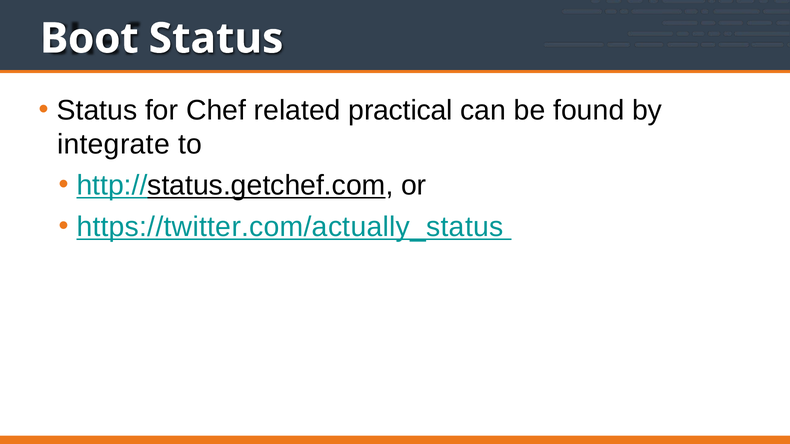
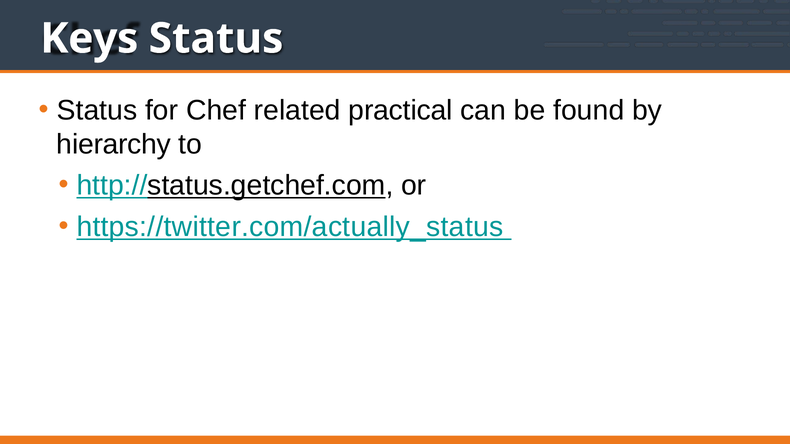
Boot: Boot -> Keys
integrate: integrate -> hierarchy
